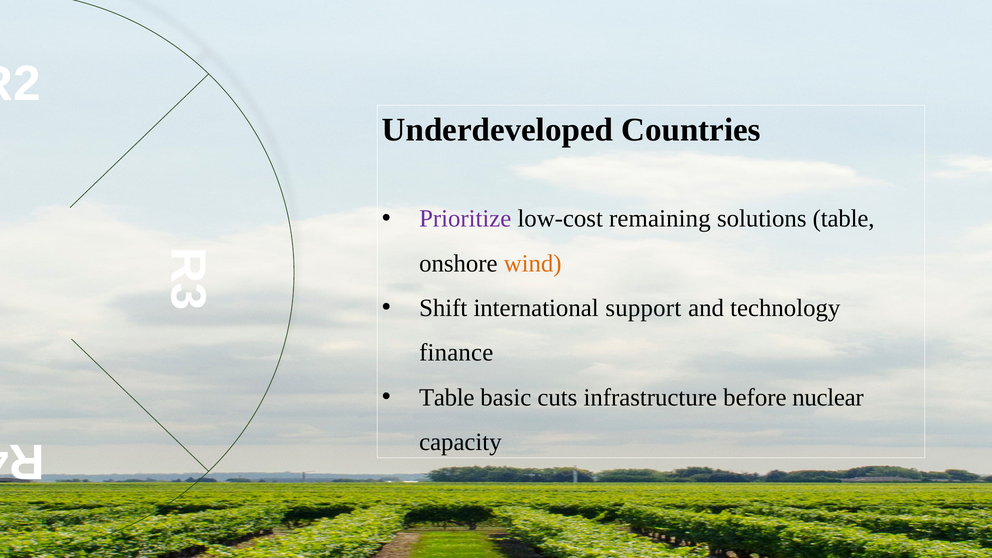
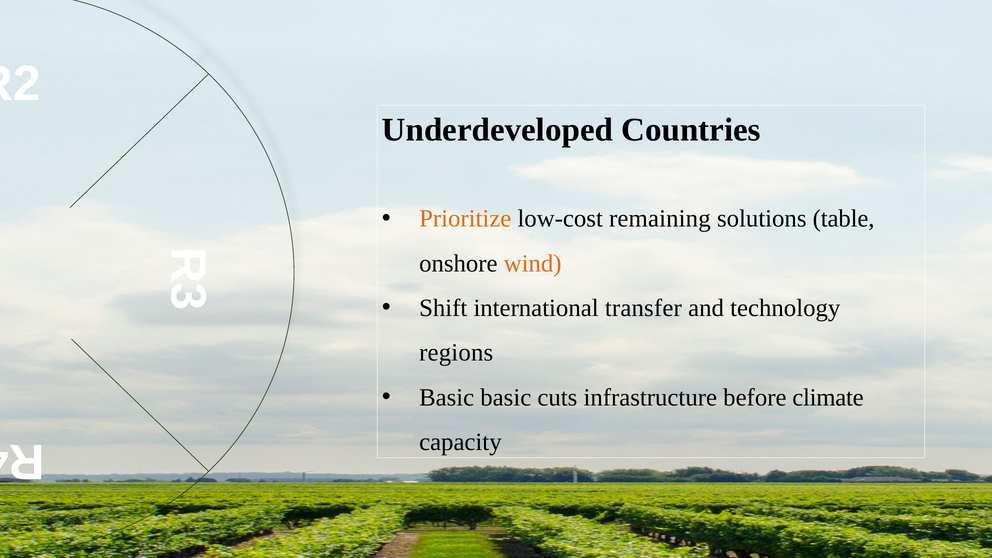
Prioritize colour: purple -> orange
support: support -> transfer
finance: finance -> regions
Table at (447, 397): Table -> Basic
nuclear: nuclear -> climate
